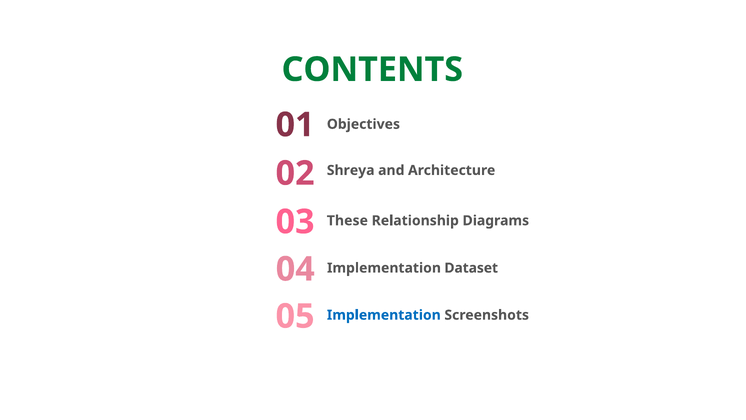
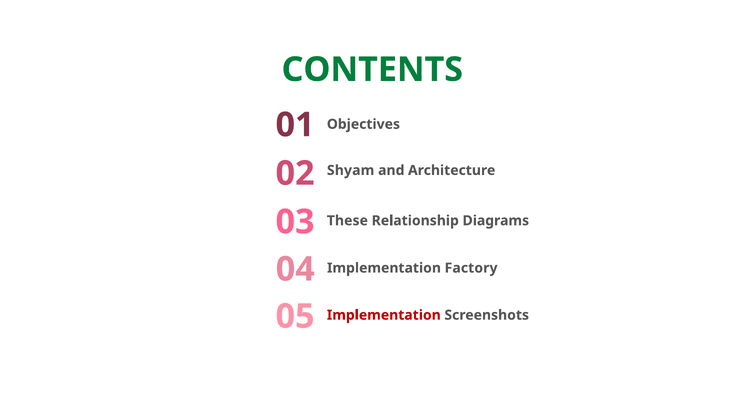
Shreya: Shreya -> Shyam
Dataset: Dataset -> Factory
Implementation at (384, 315) colour: blue -> red
